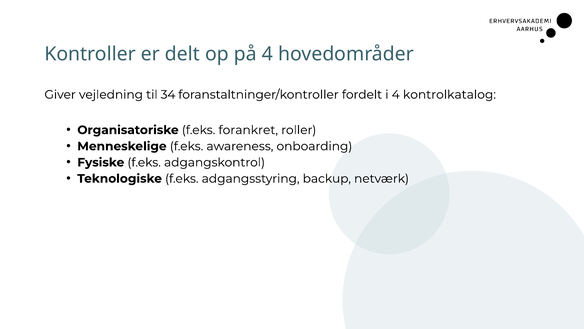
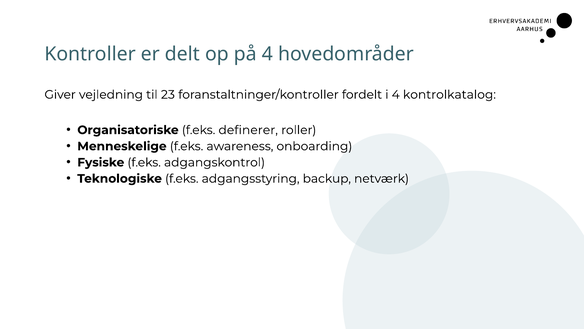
34: 34 -> 23
forankret: forankret -> definerer
